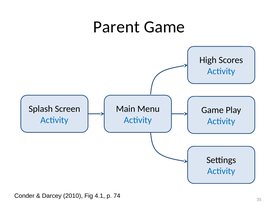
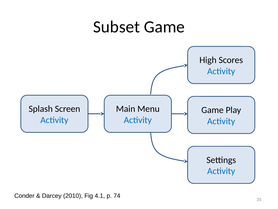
Parent: Parent -> Subset
